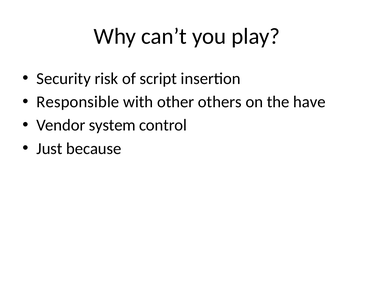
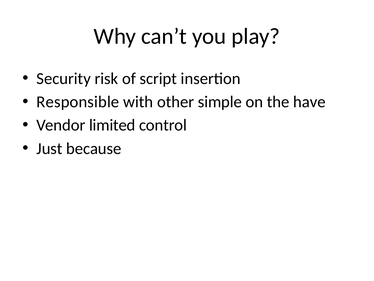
others: others -> simple
system: system -> limited
